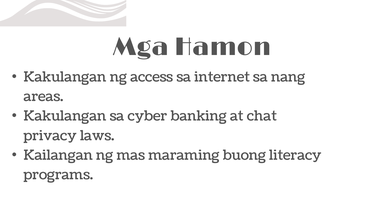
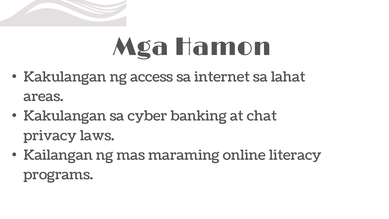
nang: nang -> lahat
buong: buong -> online
